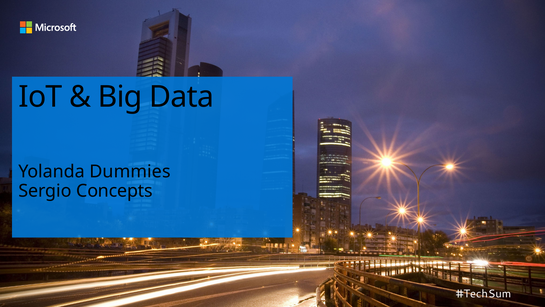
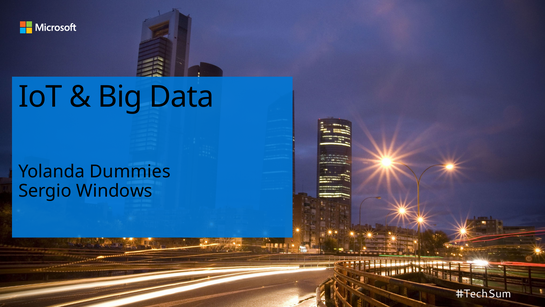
Concepts: Concepts -> Windows
